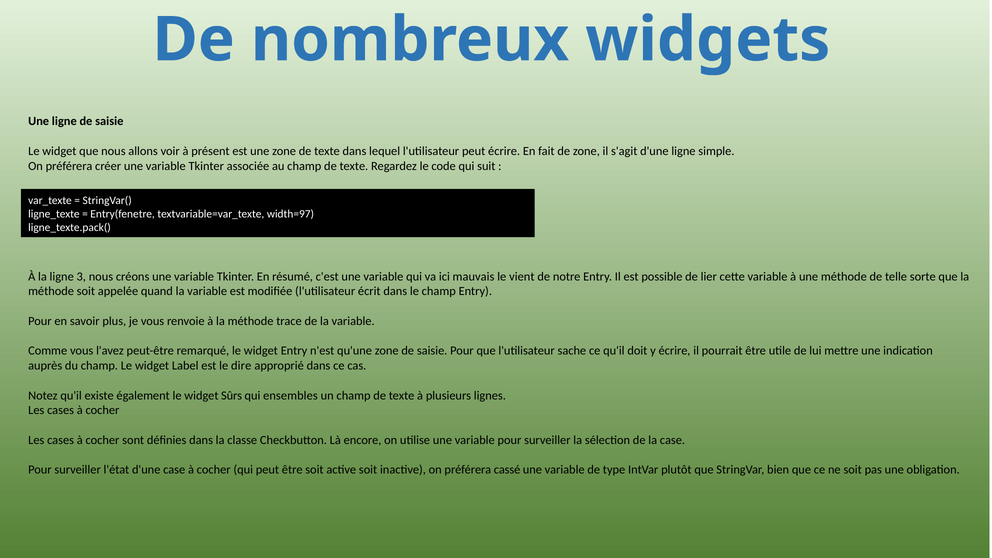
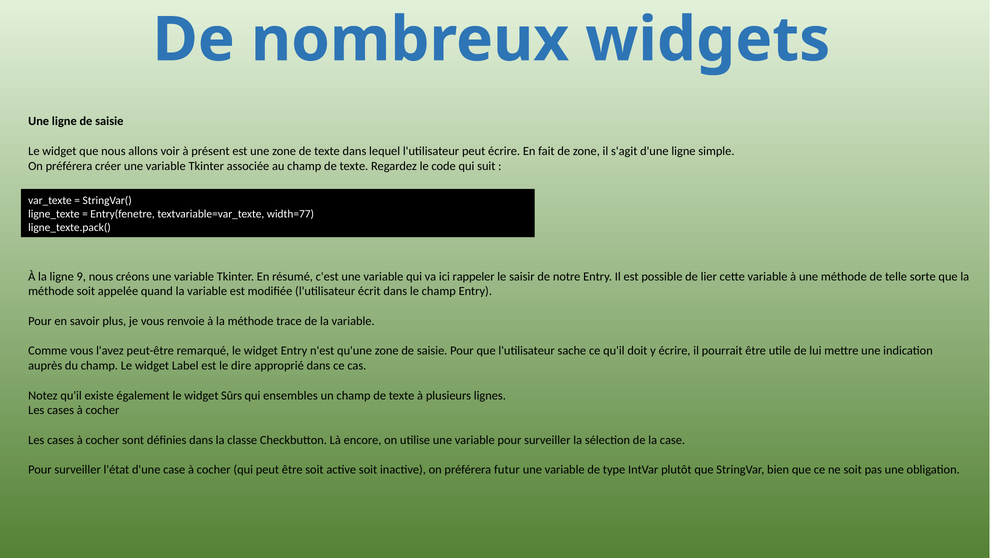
width=97: width=97 -> width=77
3: 3 -> 9
mauvais: mauvais -> rappeler
vient: vient -> saisir
cassé: cassé -> futur
